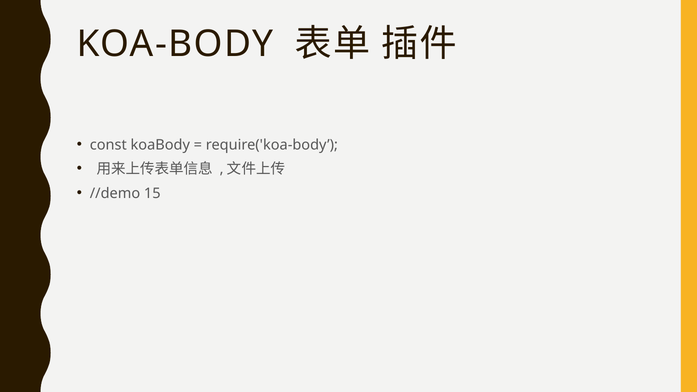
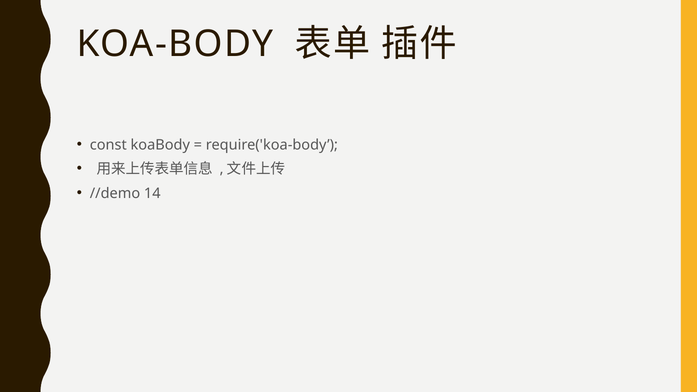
15: 15 -> 14
